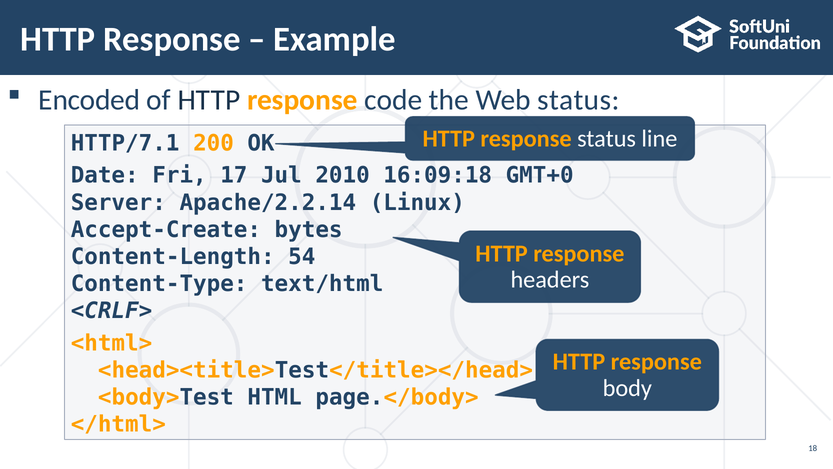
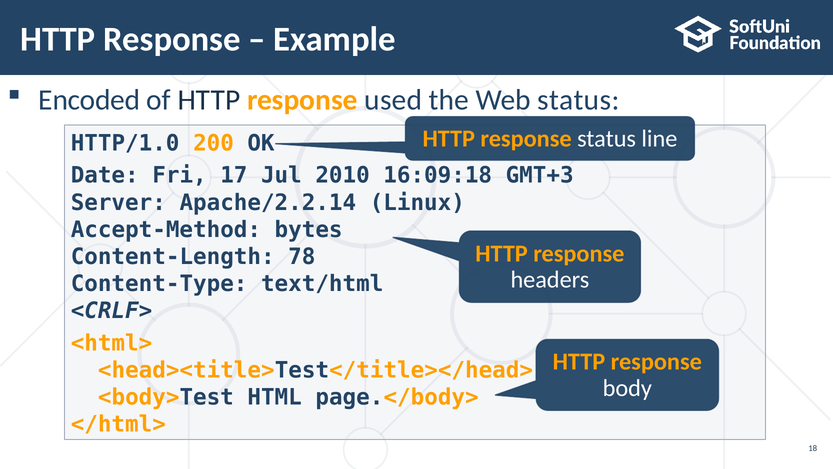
code: code -> used
HTTP/7.1: HTTP/7.1 -> HTTP/1.0
GMT+0: GMT+0 -> GMT+3
Accept-Create: Accept-Create -> Accept-Method
54: 54 -> 78
